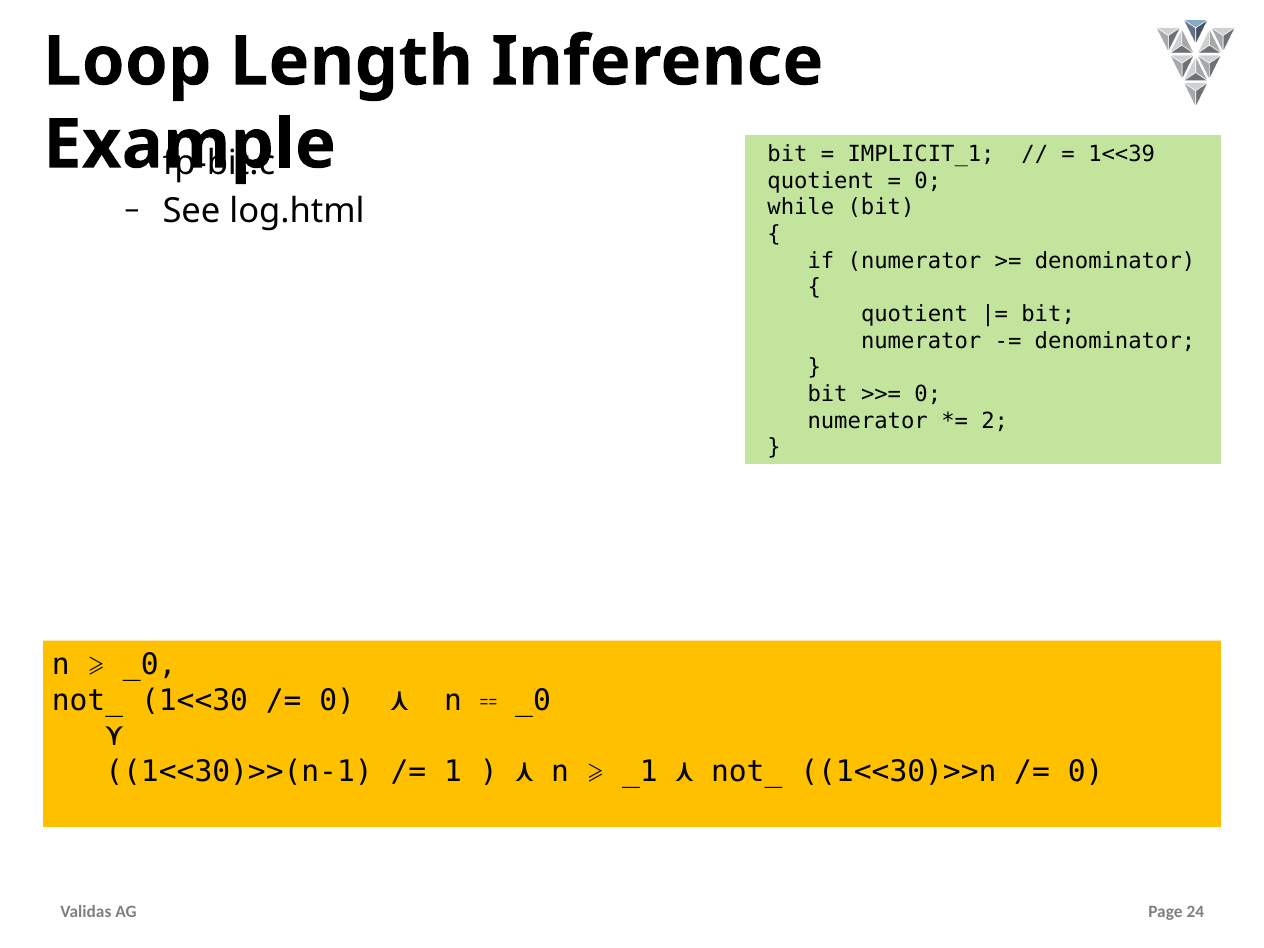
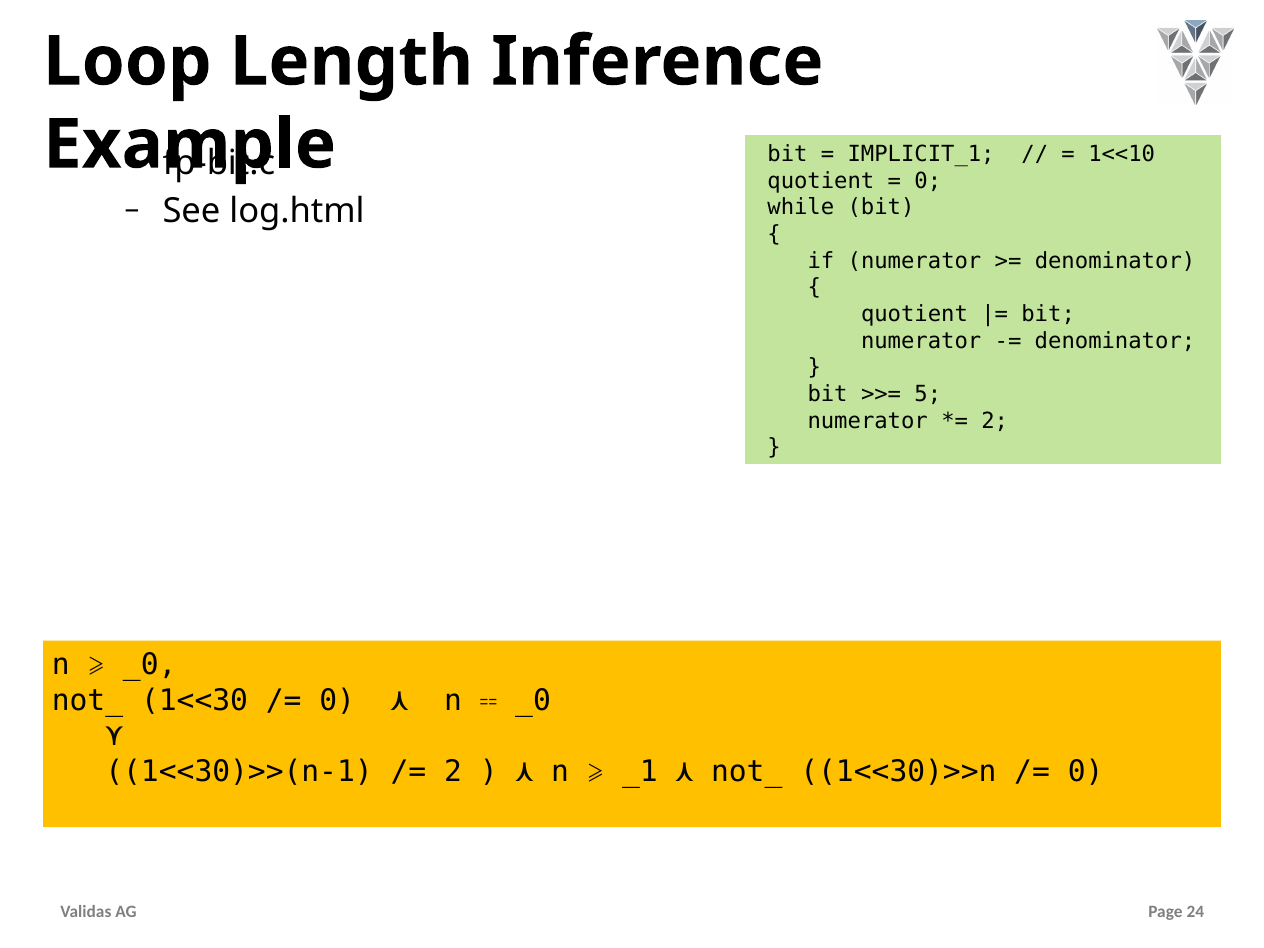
1<<39: 1<<39 -> 1<<10
0 at (928, 394): 0 -> 5
1 at (453, 772): 1 -> 2
